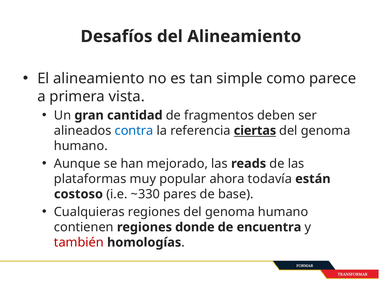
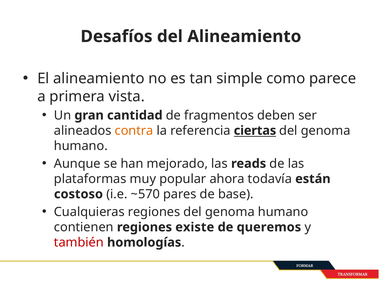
contra colour: blue -> orange
~330: ~330 -> ~570
donde: donde -> existe
encuentra: encuentra -> queremos
